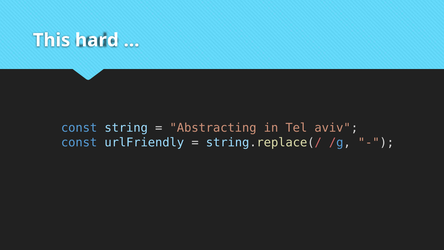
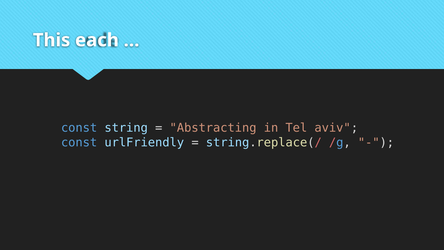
hard: hard -> each
